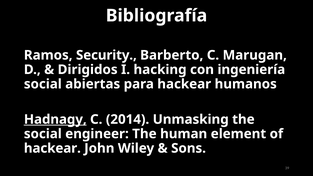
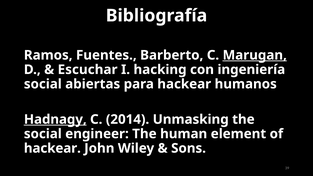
Security: Security -> Fuentes
Marugan underline: none -> present
Dirigidos: Dirigidos -> Escuchar
